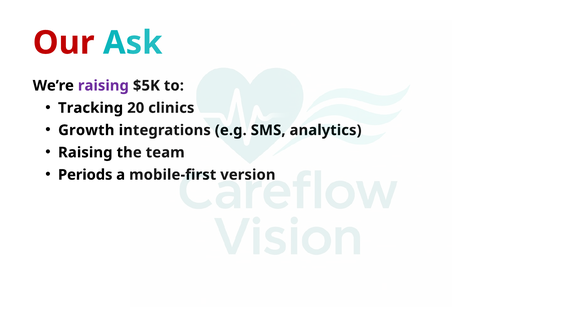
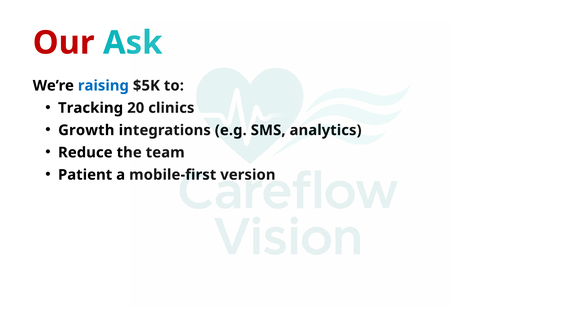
raising at (103, 86) colour: purple -> blue
Raising at (85, 153): Raising -> Reduce
Periods: Periods -> Patient
